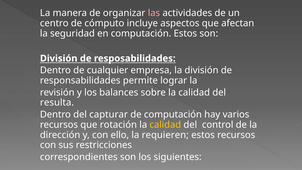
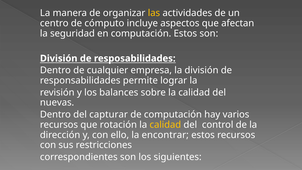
las colour: pink -> yellow
resulta: resulta -> nuevas
requieren: requieren -> encontrar
